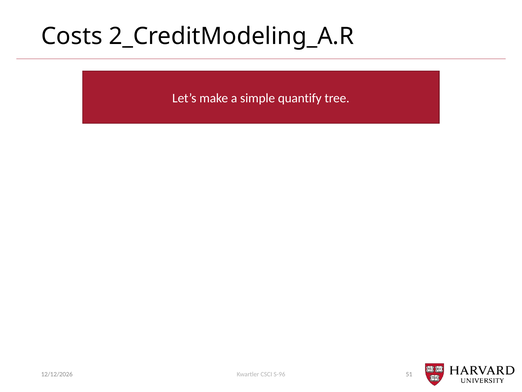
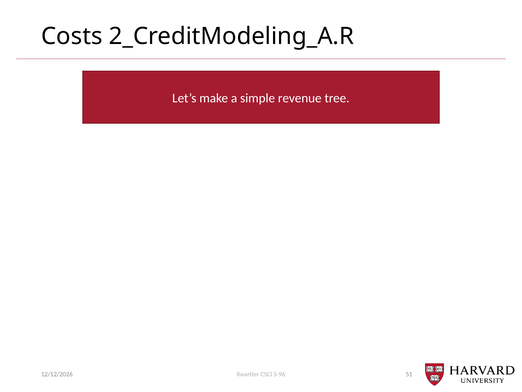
quantify: quantify -> revenue
